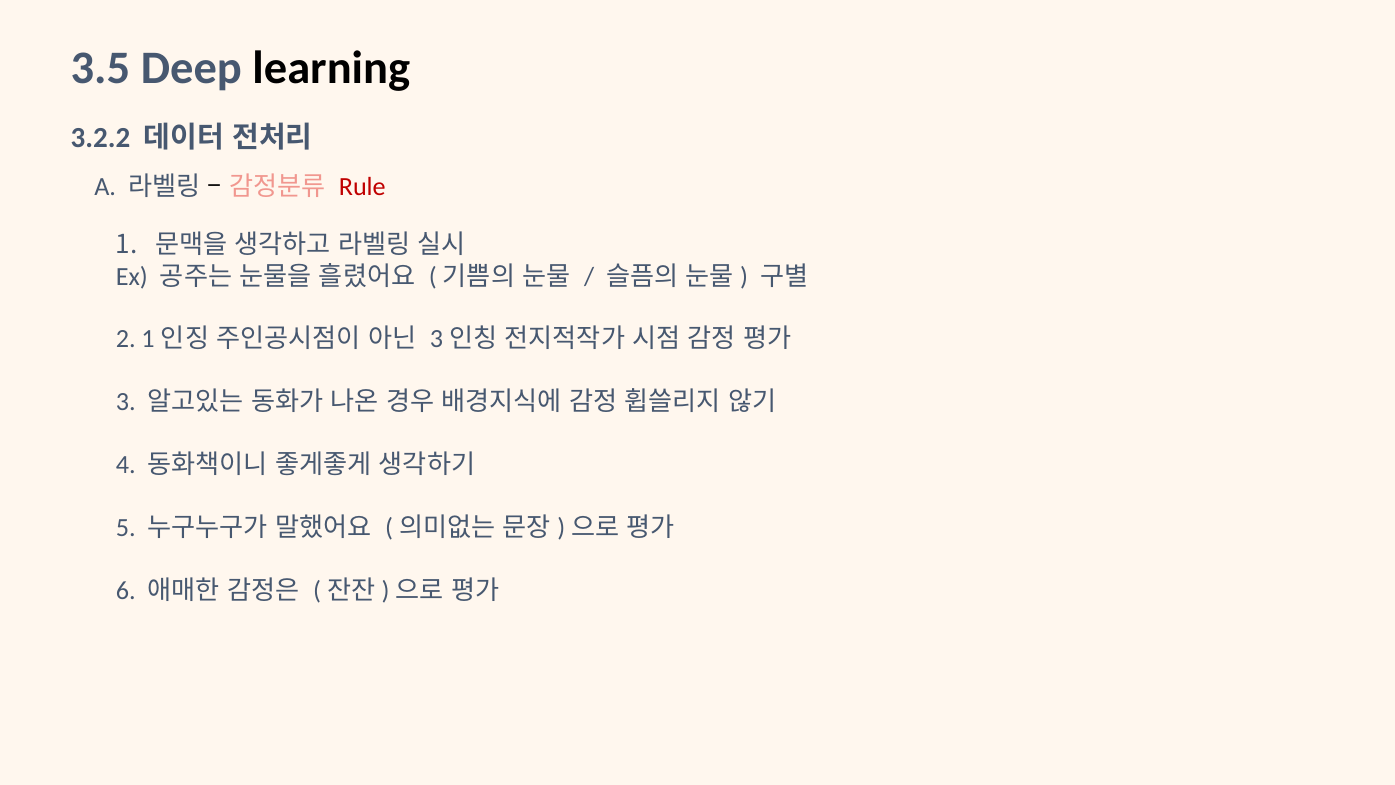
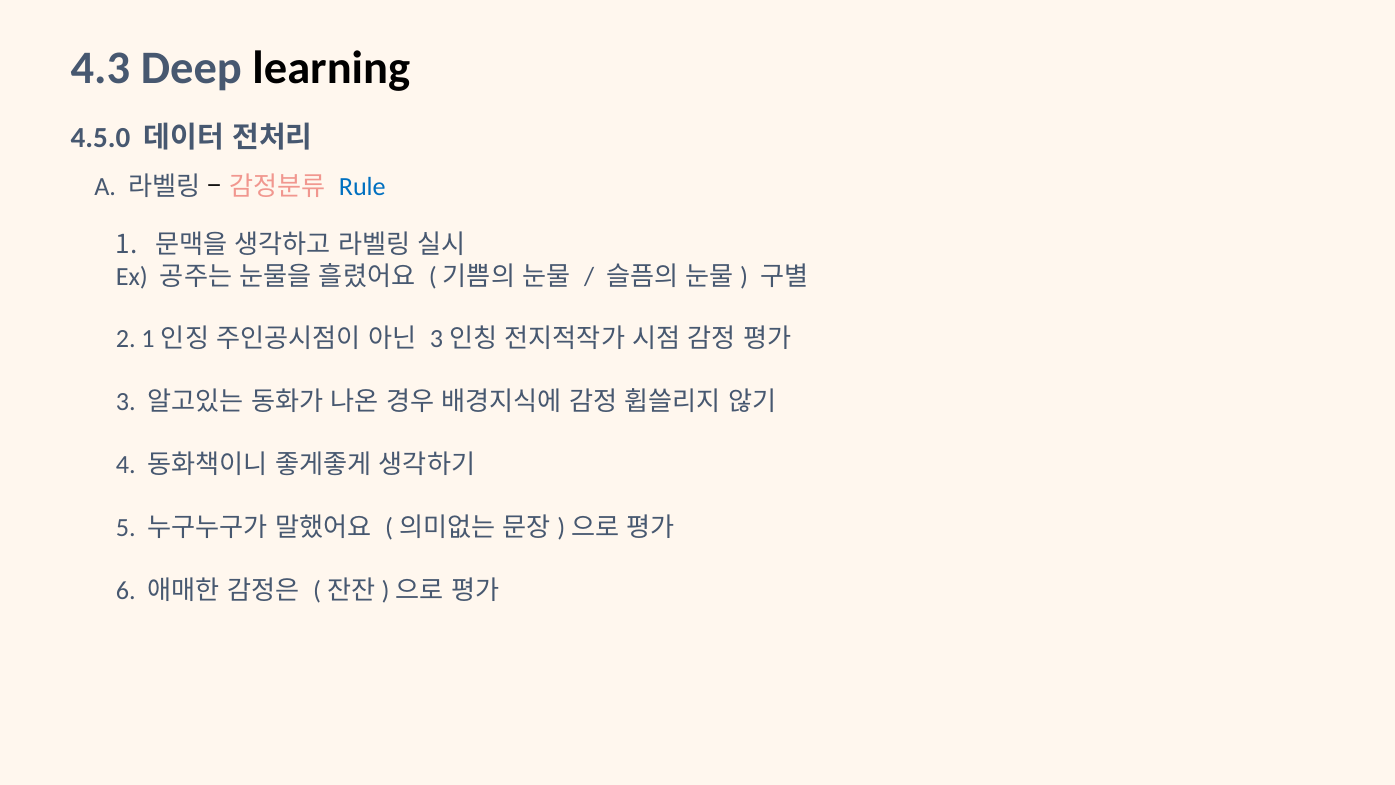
3.5: 3.5 -> 4.3
3.2.2: 3.2.2 -> 4.5.0
Rule colour: red -> blue
